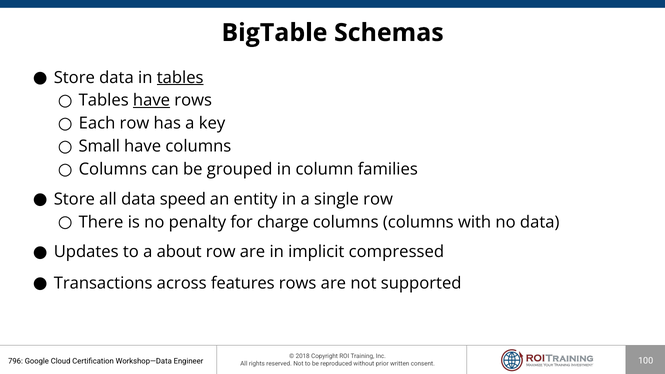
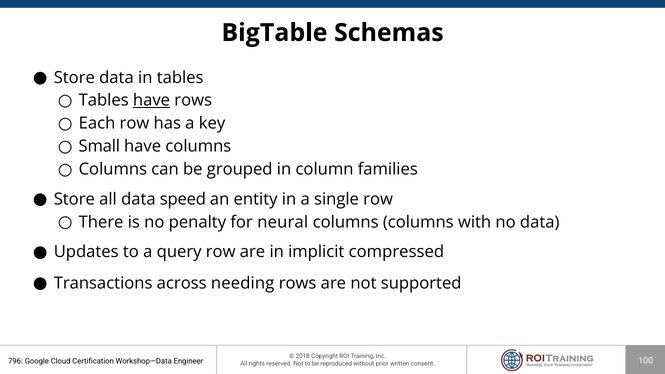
tables at (180, 78) underline: present -> none
charge: charge -> neural
about: about -> query
features: features -> needing
